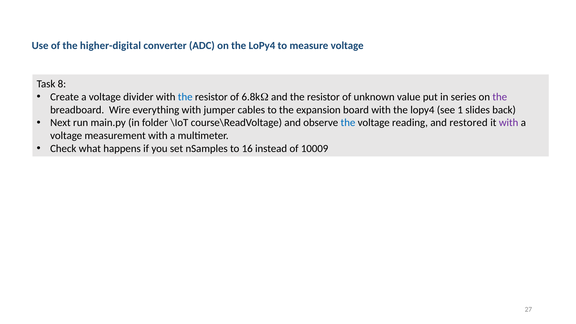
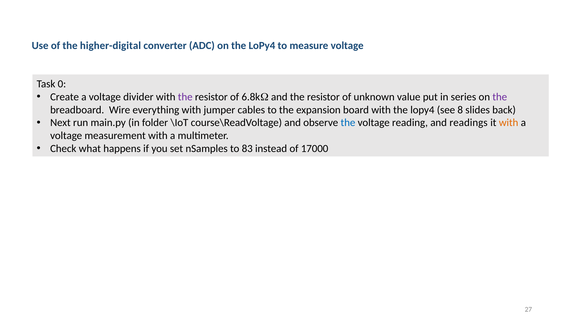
8: 8 -> 0
the at (185, 97) colour: blue -> purple
1: 1 -> 8
restored: restored -> readings
with at (509, 123) colour: purple -> orange
16: 16 -> 83
10009: 10009 -> 17000
